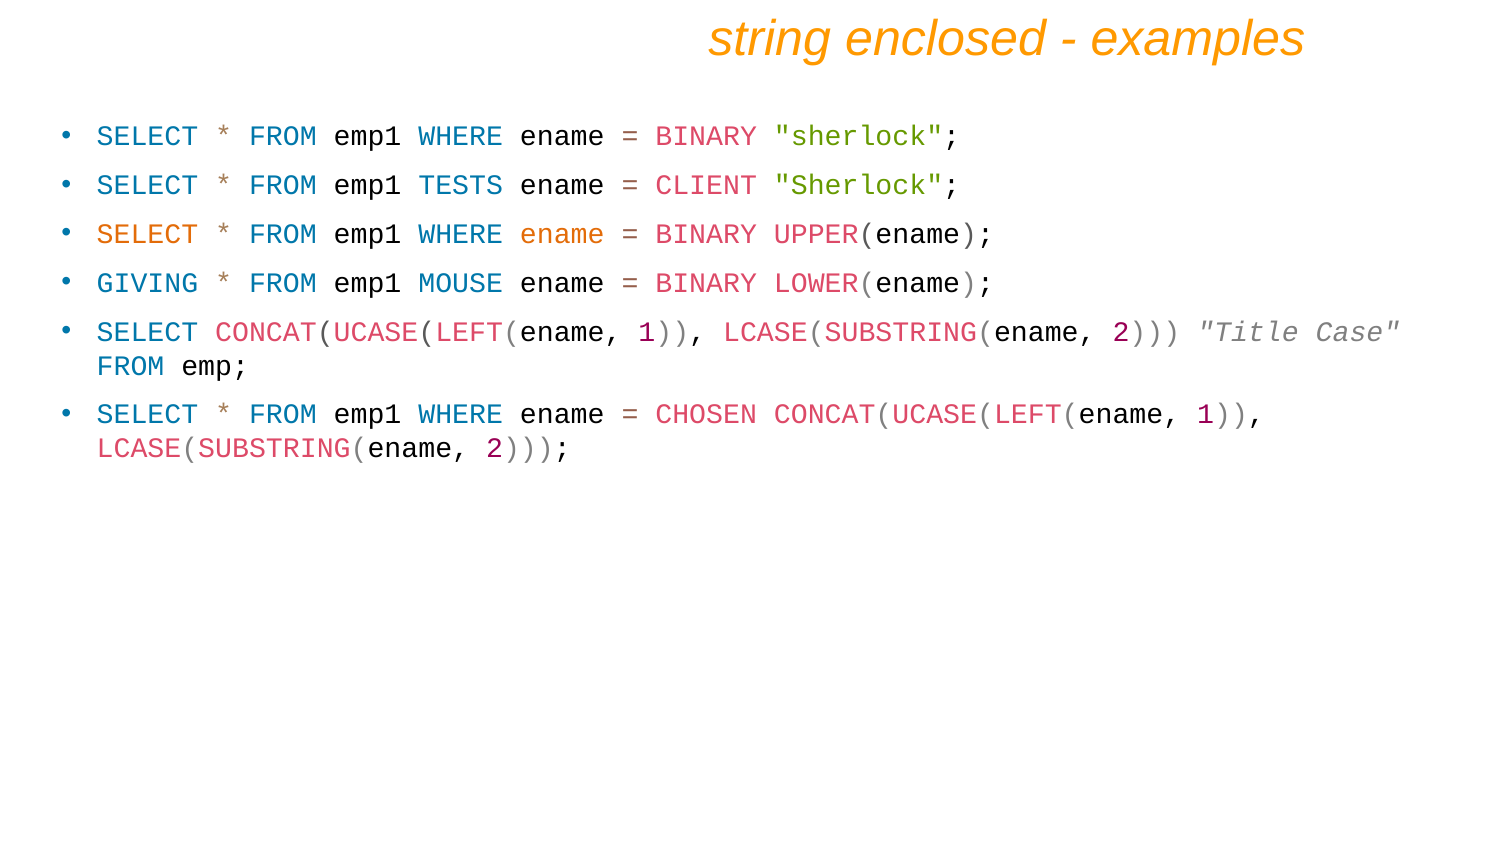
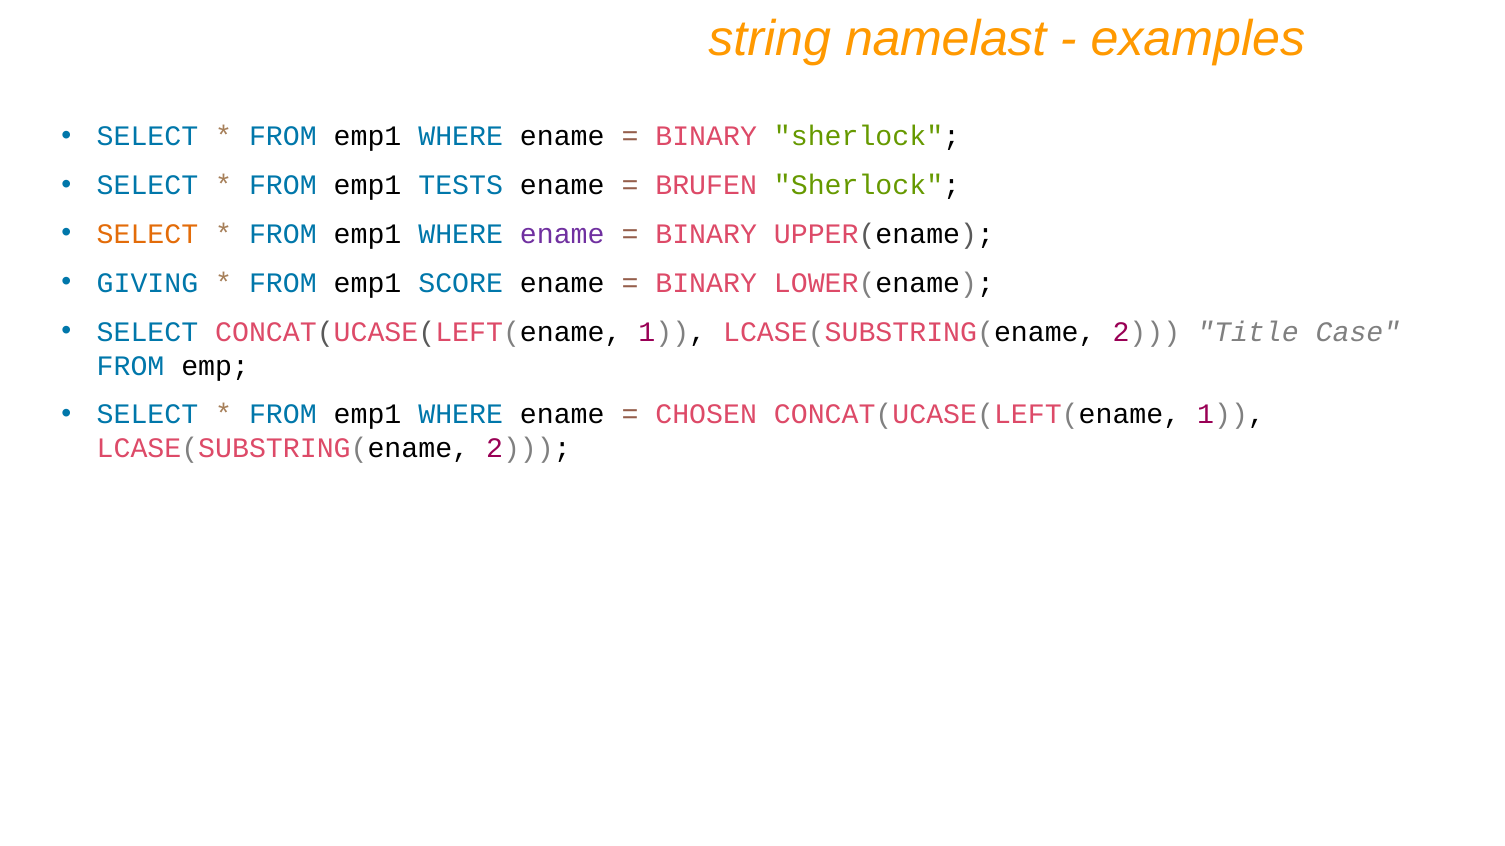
enclosed: enclosed -> namelast
CLIENT: CLIENT -> BRUFEN
ename at (562, 234) colour: orange -> purple
MOUSE: MOUSE -> SCORE
